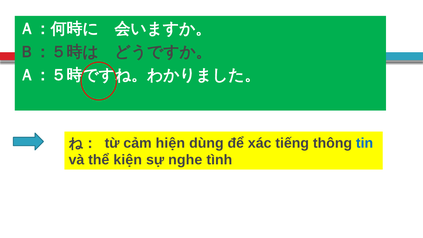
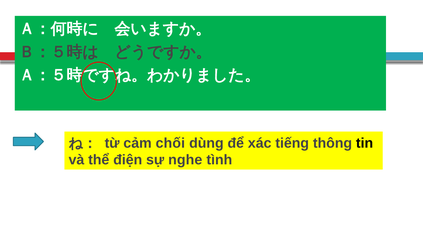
hiện: hiện -> chối
tin colour: blue -> black
kiện: kiện -> điện
